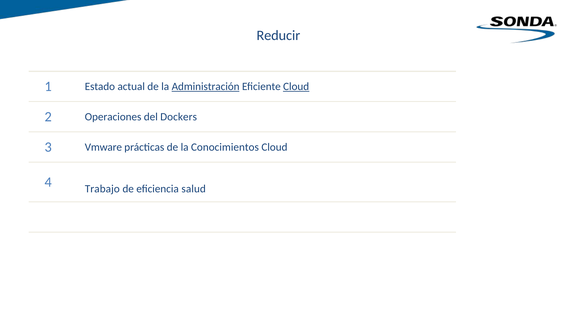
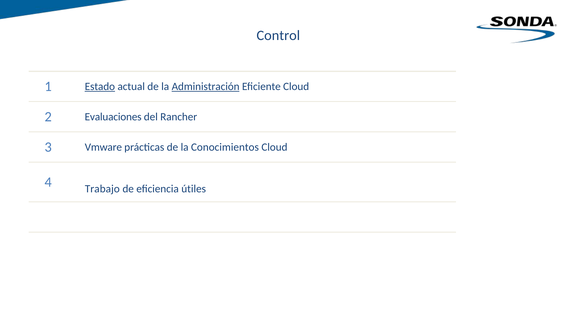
Reducir: Reducir -> Control
Estado underline: none -> present
Cloud at (296, 86) underline: present -> none
Operaciones: Operaciones -> Evaluaciones
Dockers: Dockers -> Rancher
salud: salud -> útiles
